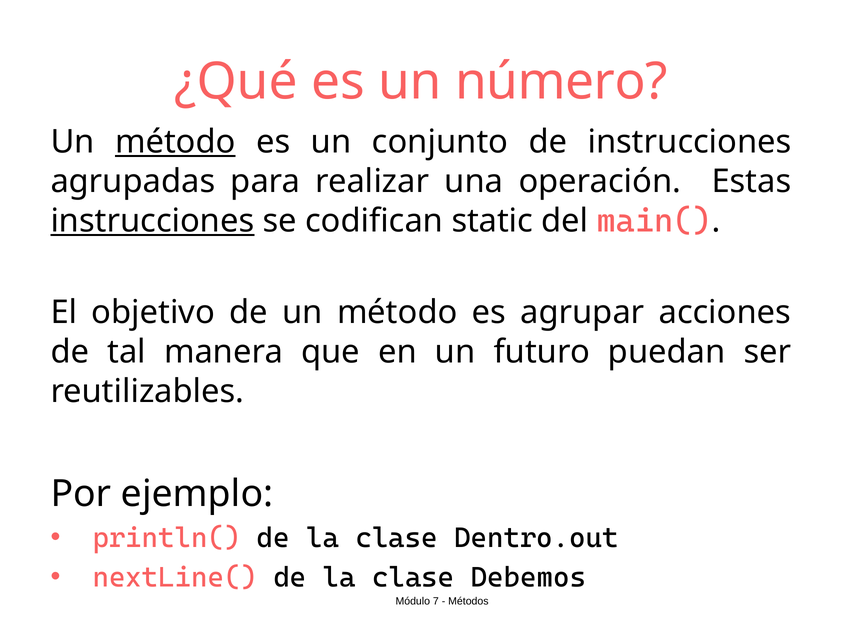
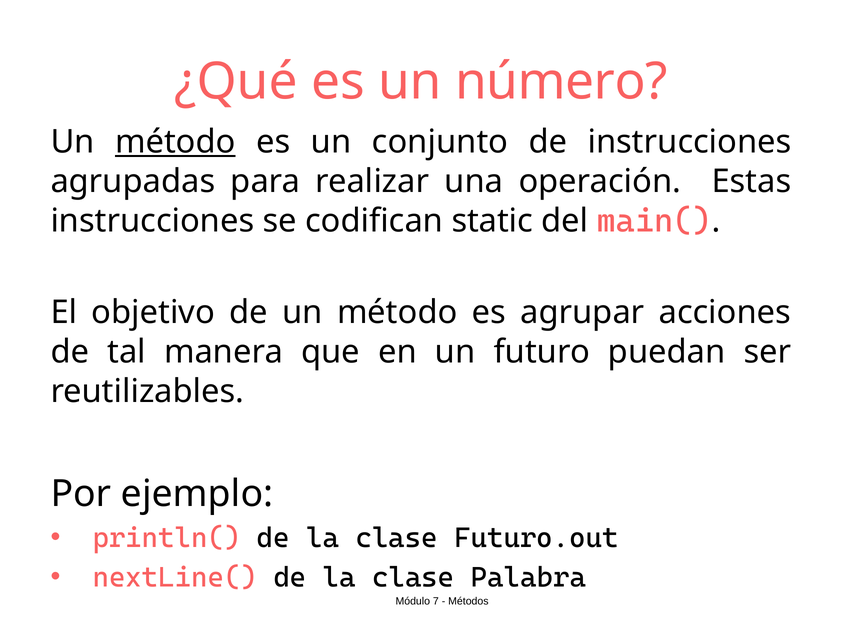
instrucciones at (152, 221) underline: present -> none
Dentro.out: Dentro.out -> Futuro.out
Debemos: Debemos -> Palabra
